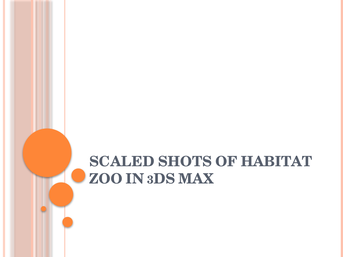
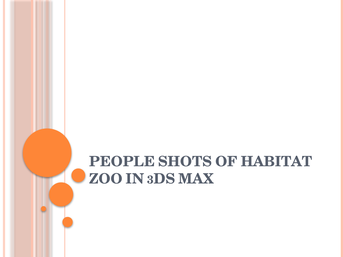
SCALED: SCALED -> PEOPLE
